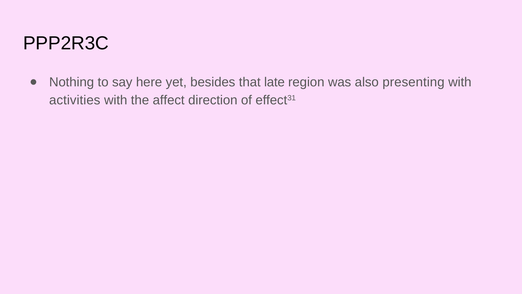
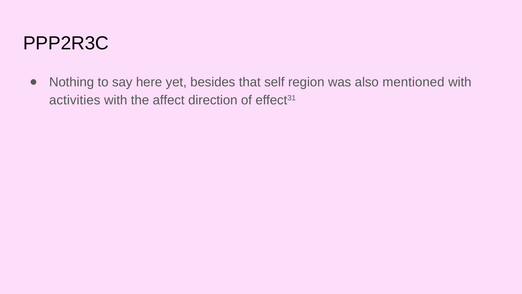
late: late -> self
presenting: presenting -> mentioned
